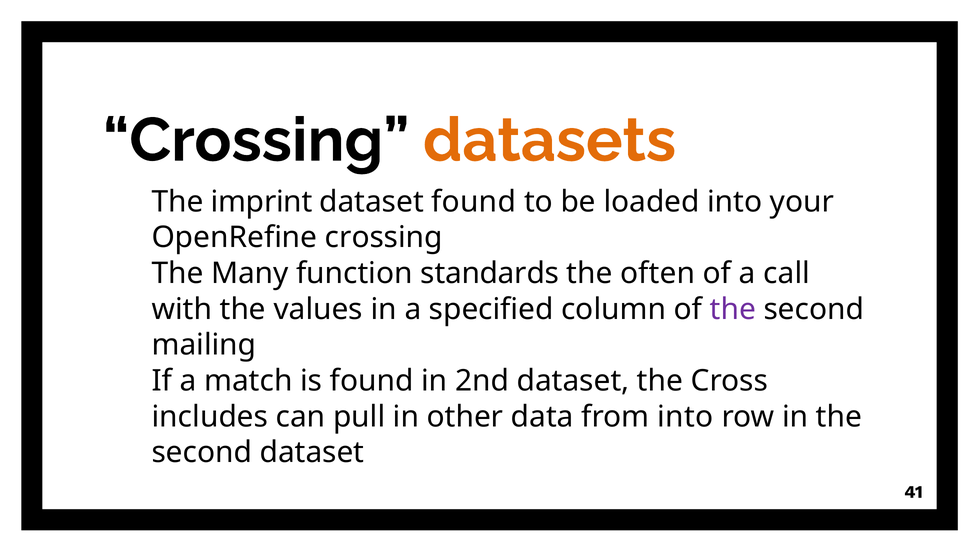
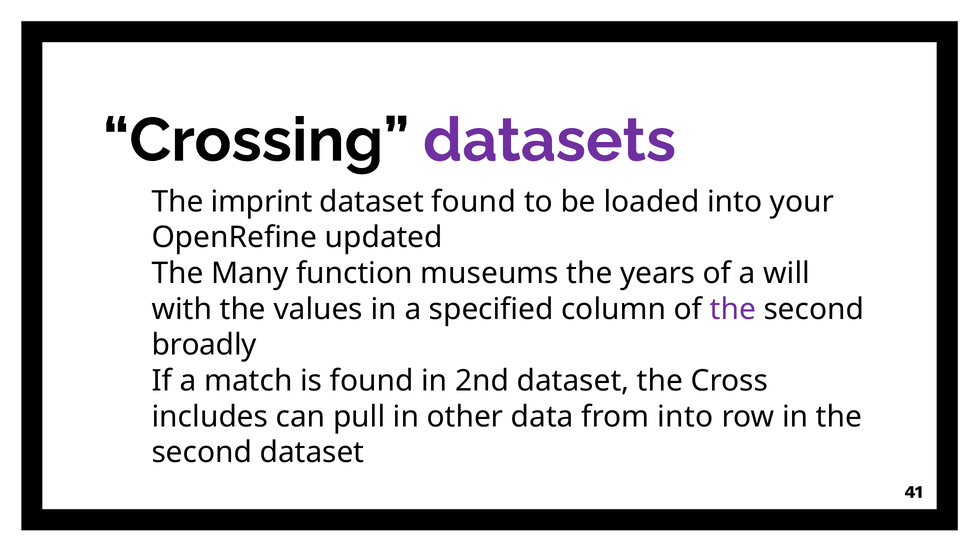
datasets colour: orange -> purple
OpenRefine crossing: crossing -> updated
standards: standards -> museums
often: often -> years
call: call -> will
mailing: mailing -> broadly
